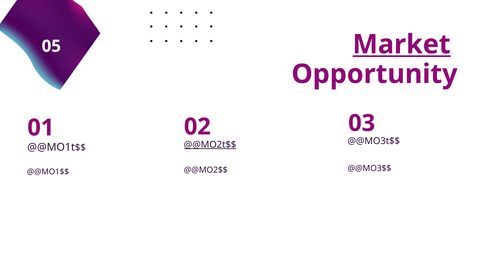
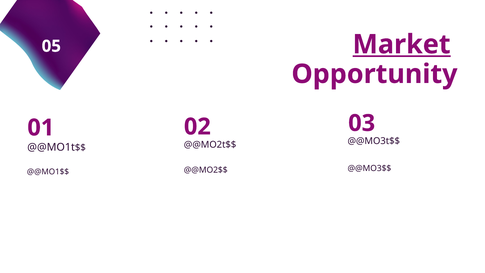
@@MO2t$$ underline: present -> none
